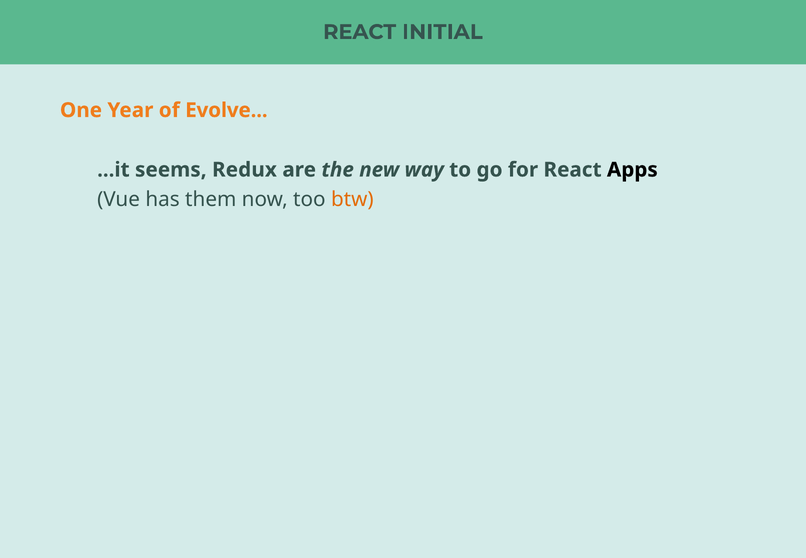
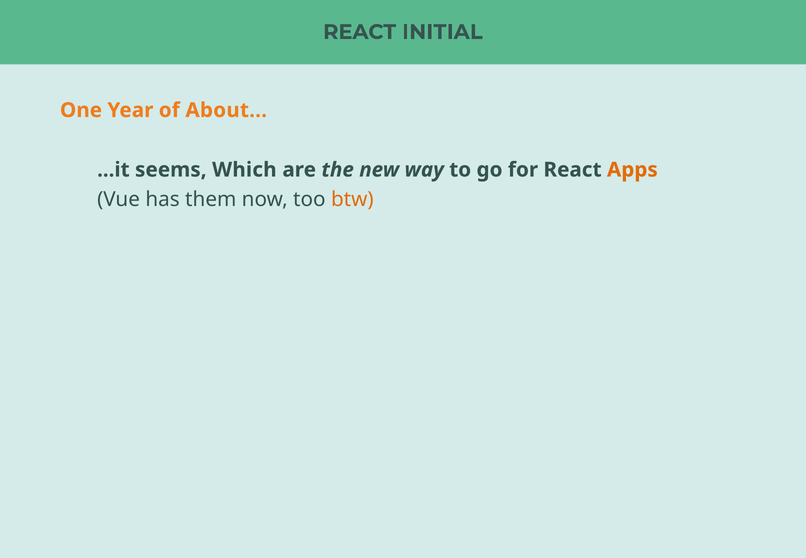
Evolve: Evolve -> About
Redux: Redux -> Which
Apps colour: black -> orange
